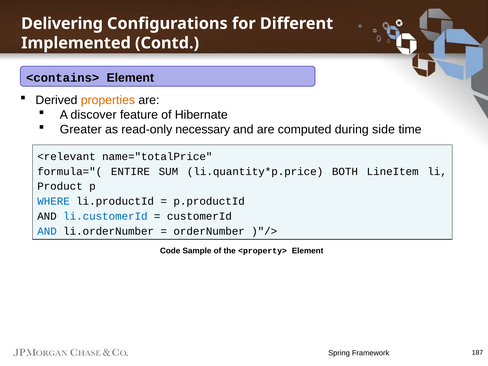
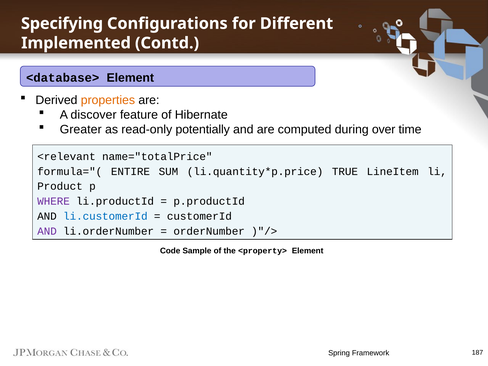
Delivering: Delivering -> Specifying
<contains>: <contains> -> <database>
necessary: necessary -> potentially
side: side -> over
BOTH: BOTH -> TRUE
WHERE colour: blue -> purple
AND at (47, 231) colour: blue -> purple
